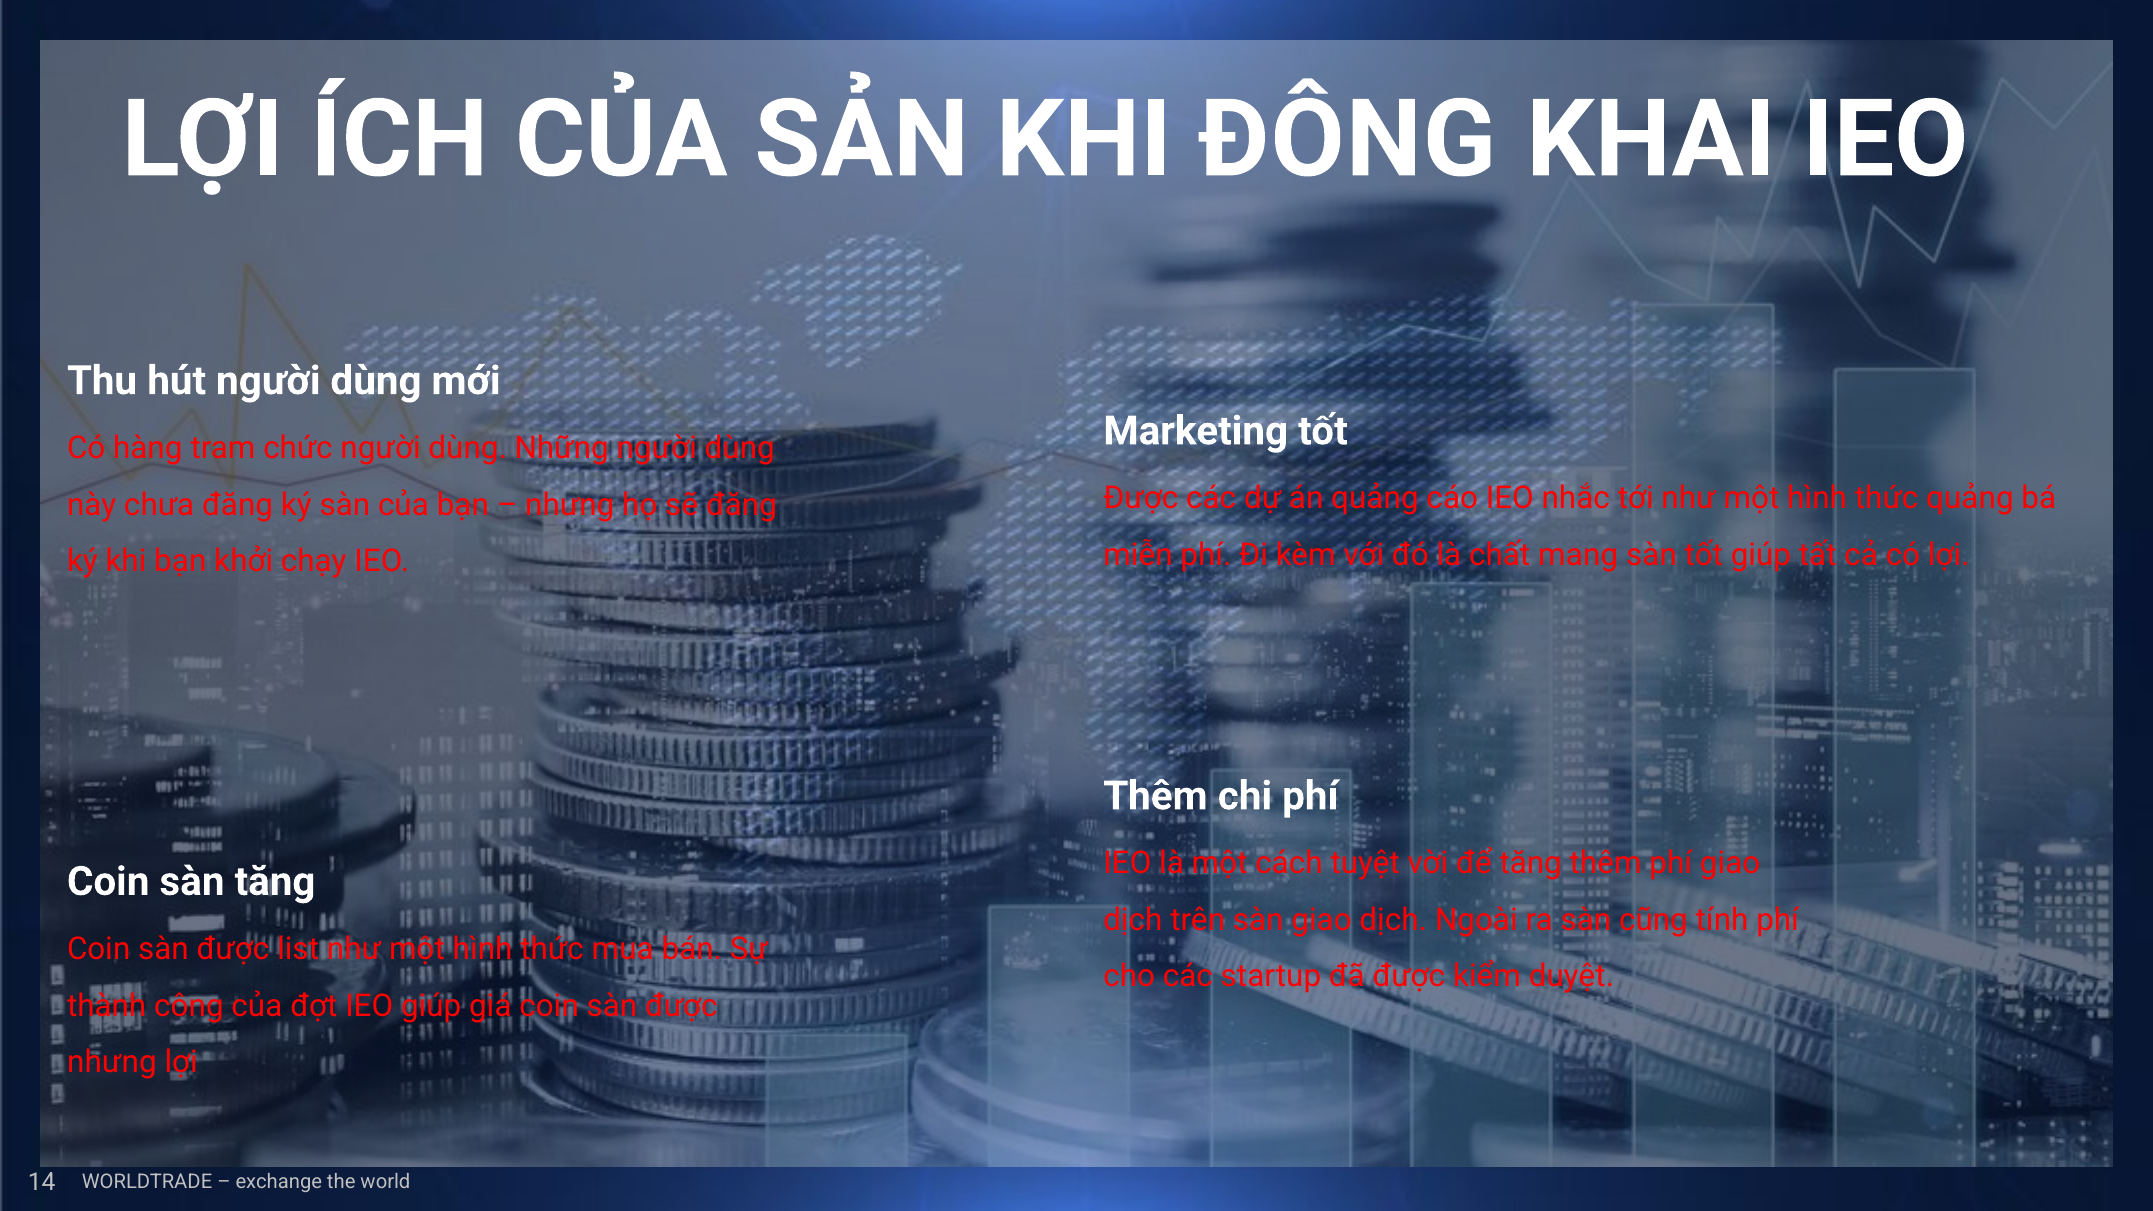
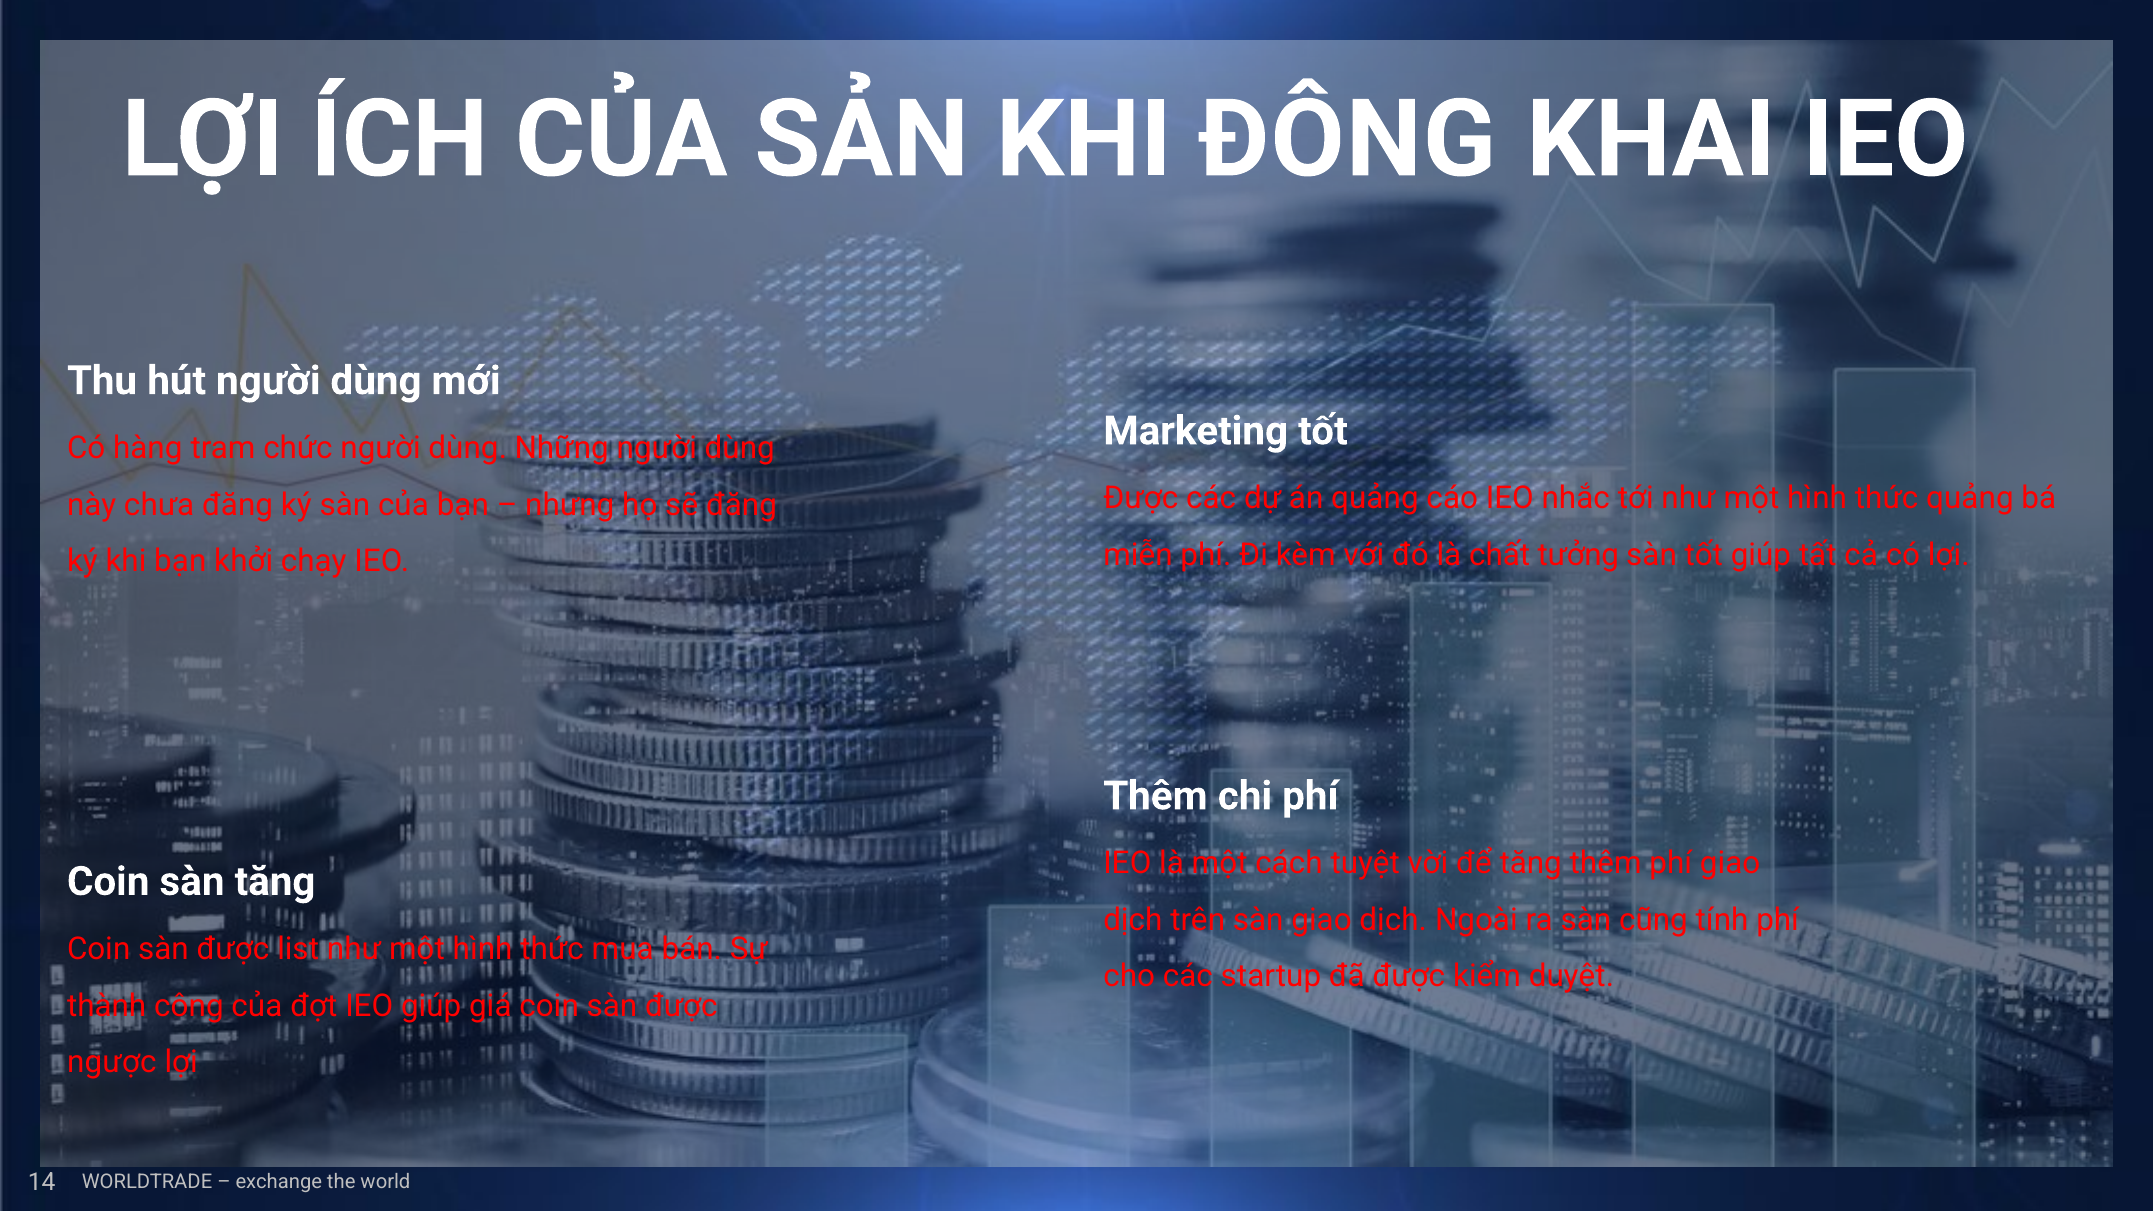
mang: mang -> tưởng
nhưng at (112, 1063): nhưng -> ngược
